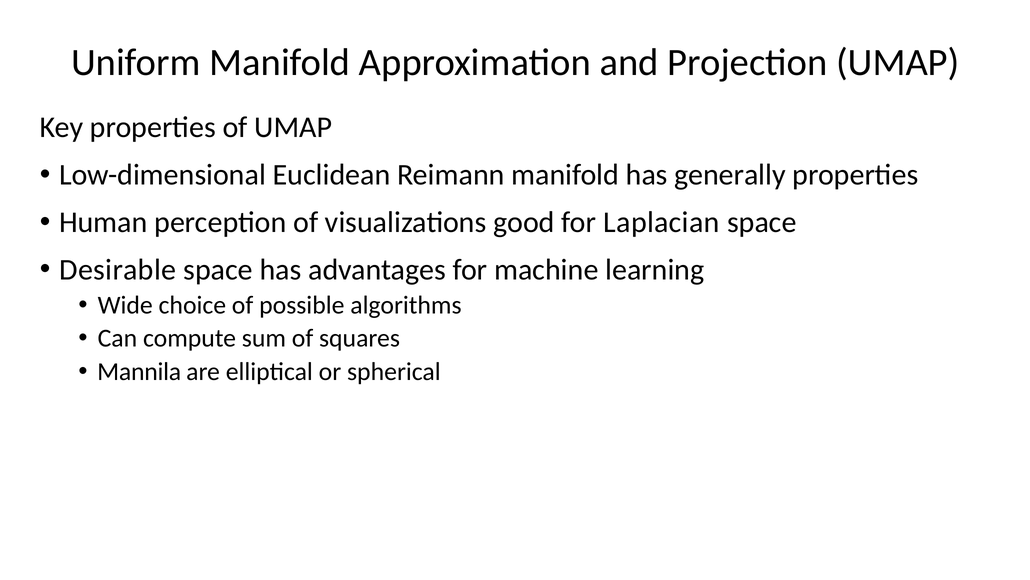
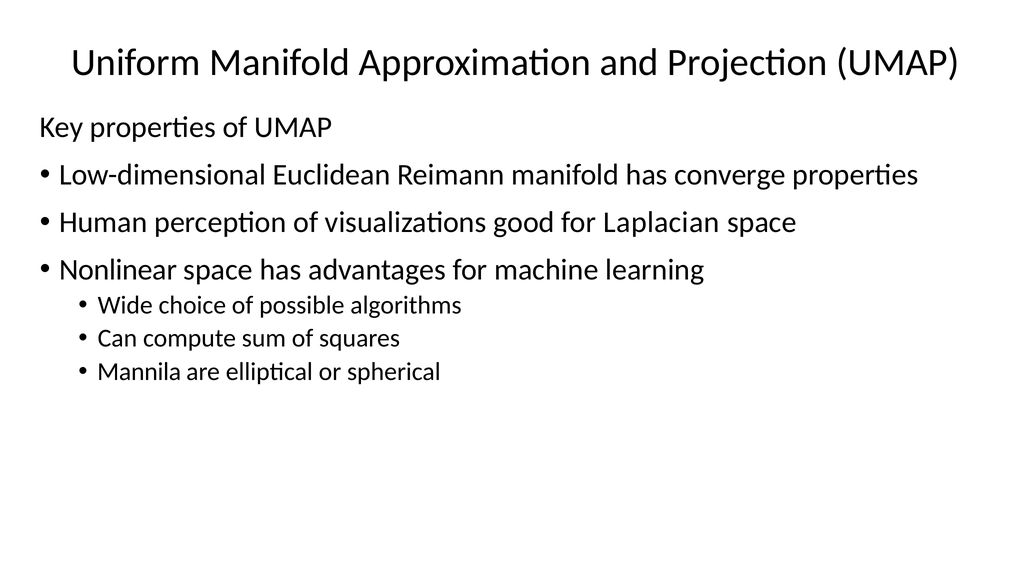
generally: generally -> converge
Desirable: Desirable -> Nonlinear
